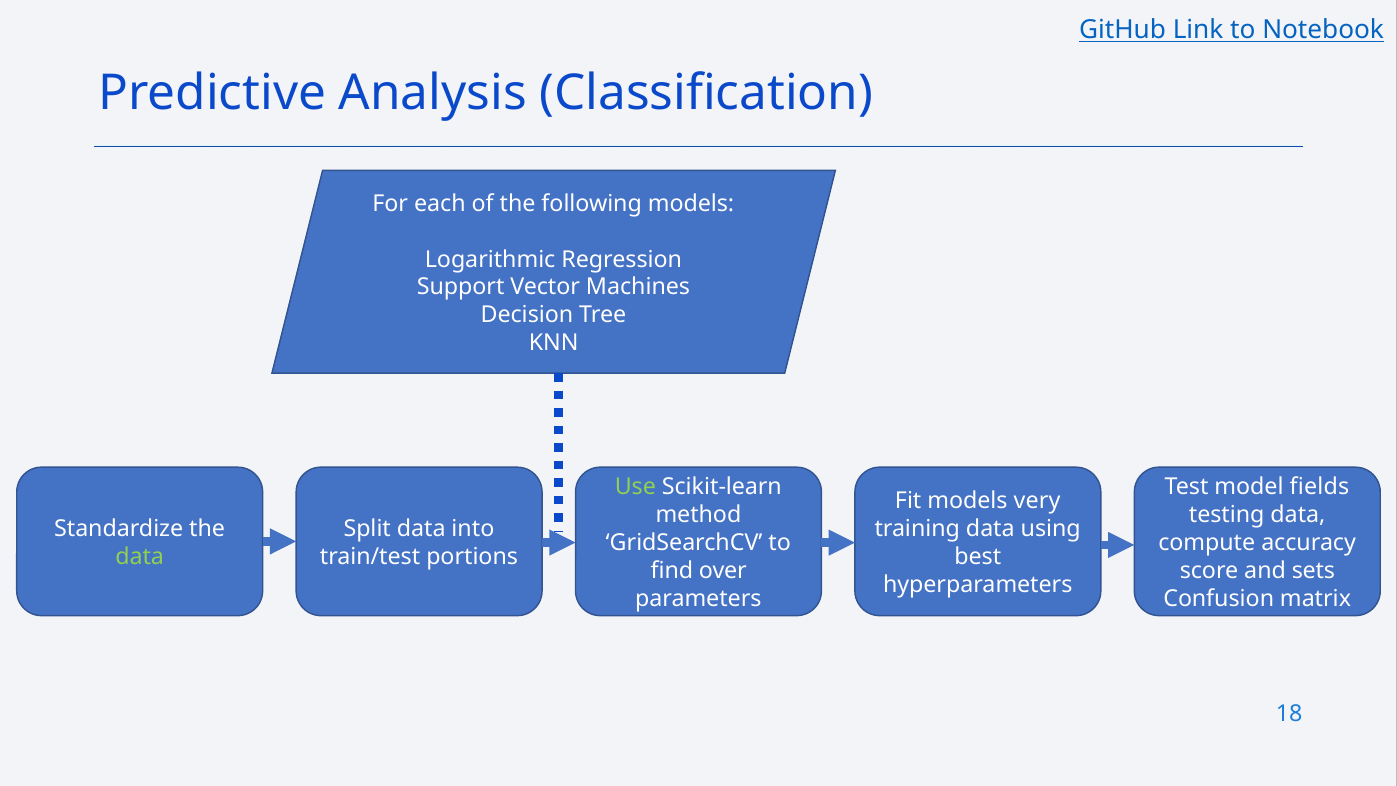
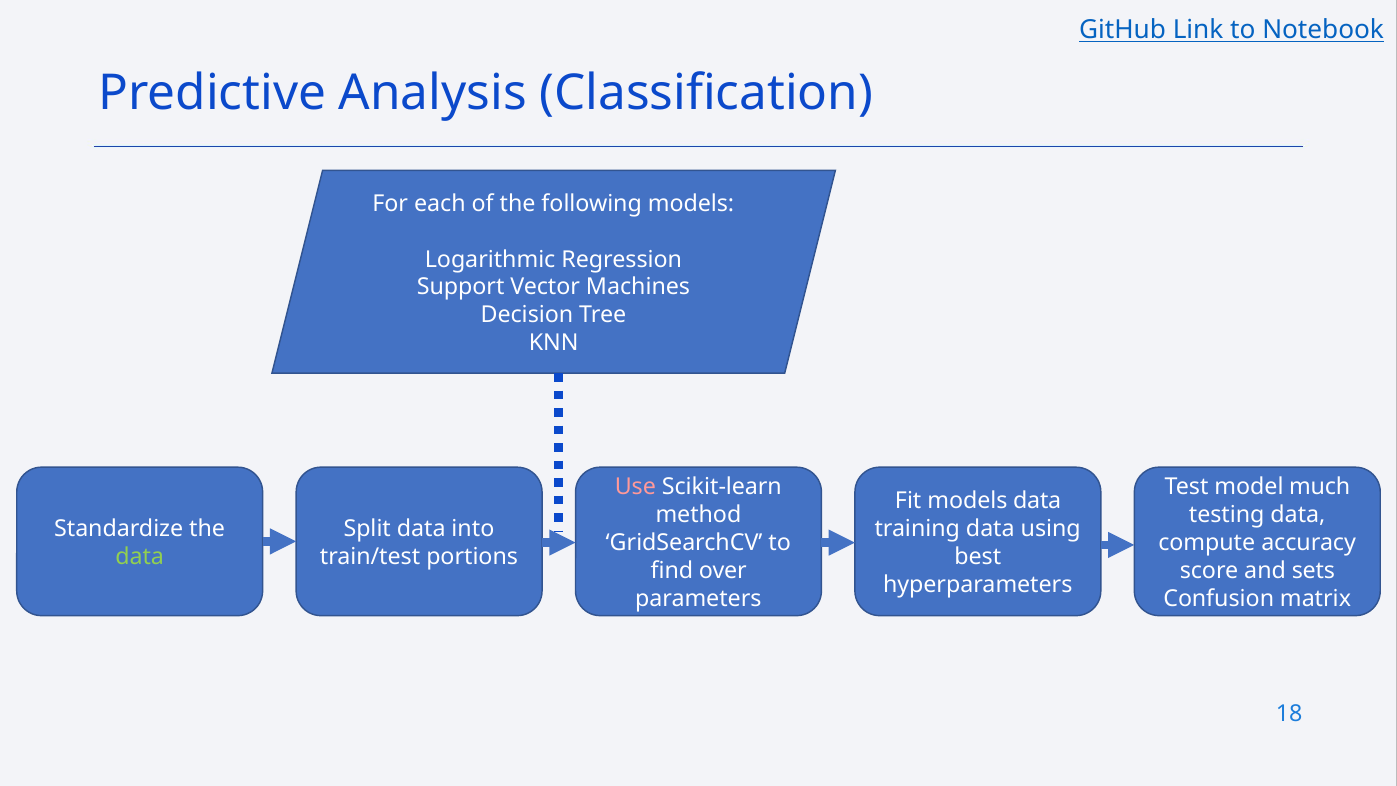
Use colour: light green -> pink
fields: fields -> much
models very: very -> data
